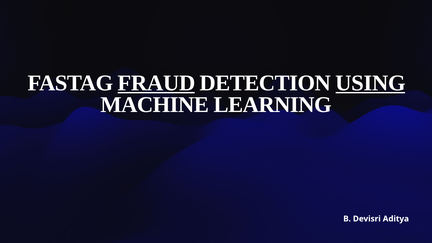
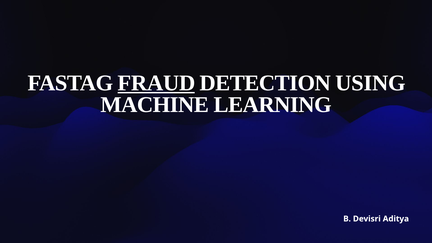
USING underline: present -> none
